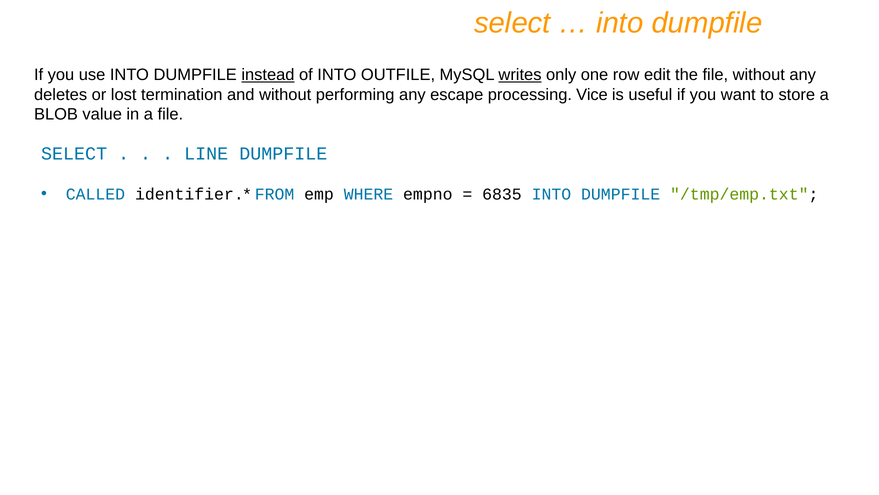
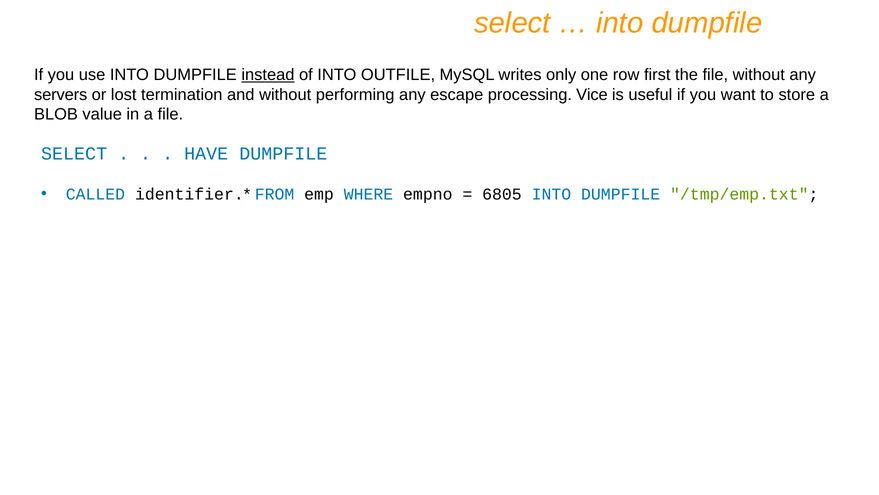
writes underline: present -> none
edit: edit -> first
deletes: deletes -> servers
LINE: LINE -> HAVE
6835: 6835 -> 6805
